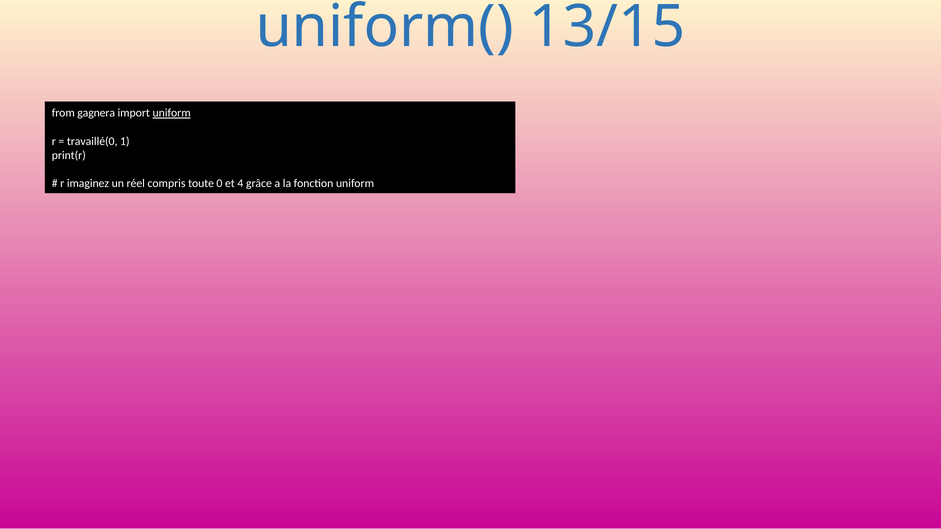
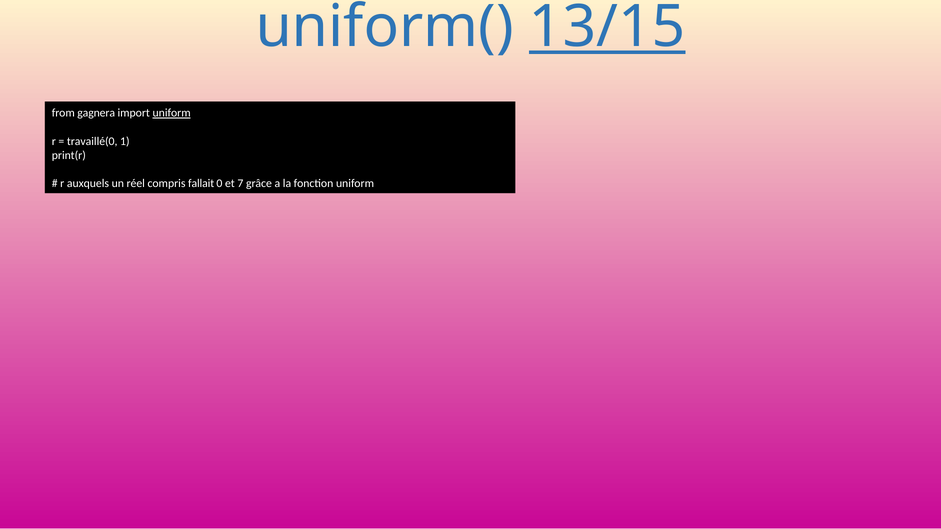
13/15 underline: none -> present
imaginez: imaginez -> auxquels
toute: toute -> fallait
4: 4 -> 7
